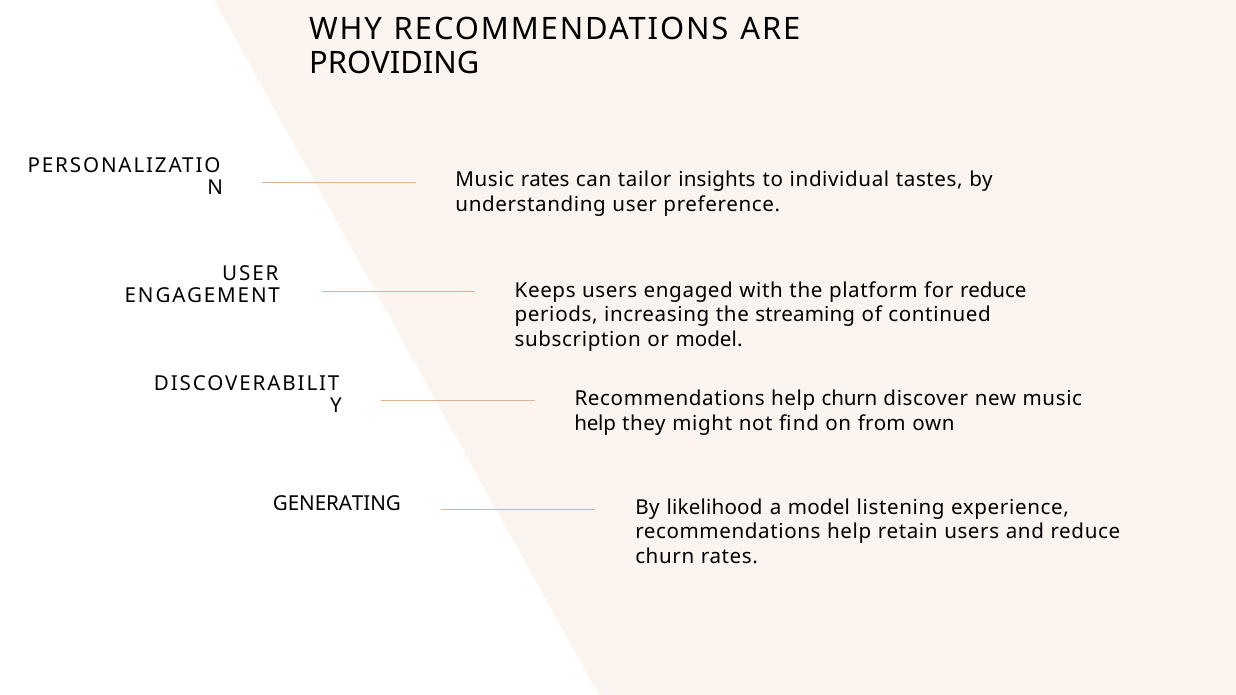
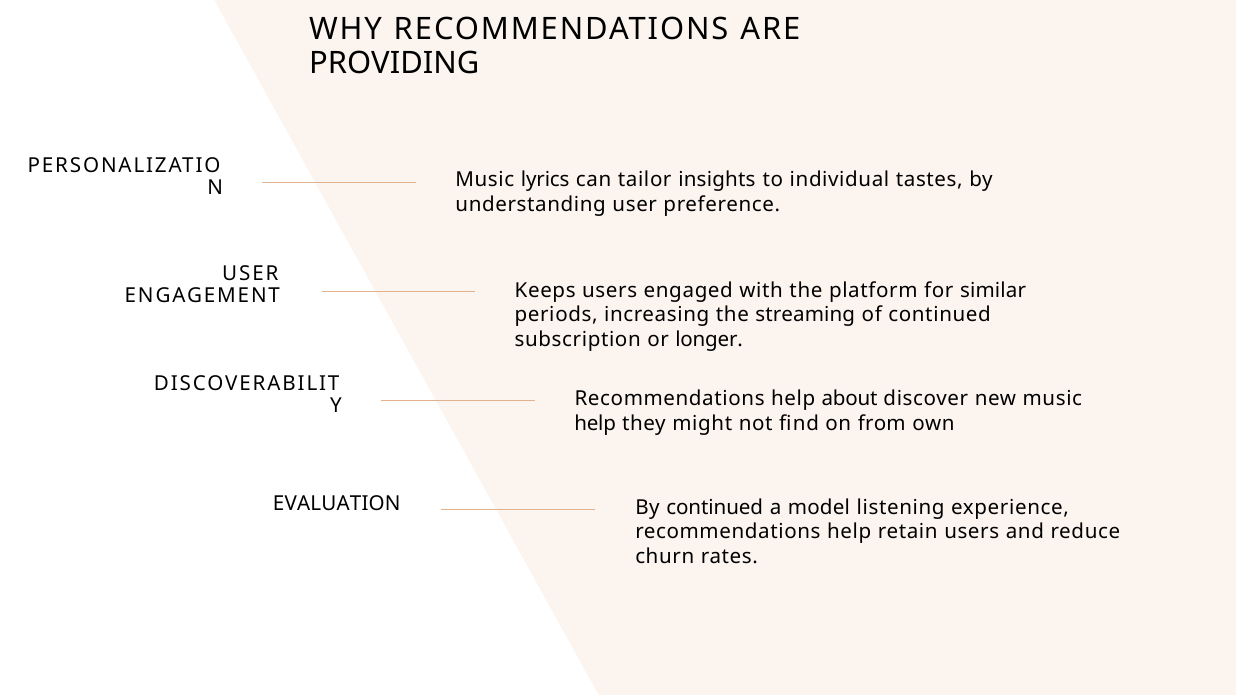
Music rates: rates -> lyrics
for reduce: reduce -> similar
or model: model -> longer
help churn: churn -> about
GENERATING: GENERATING -> EVALUATION
By likelihood: likelihood -> continued
